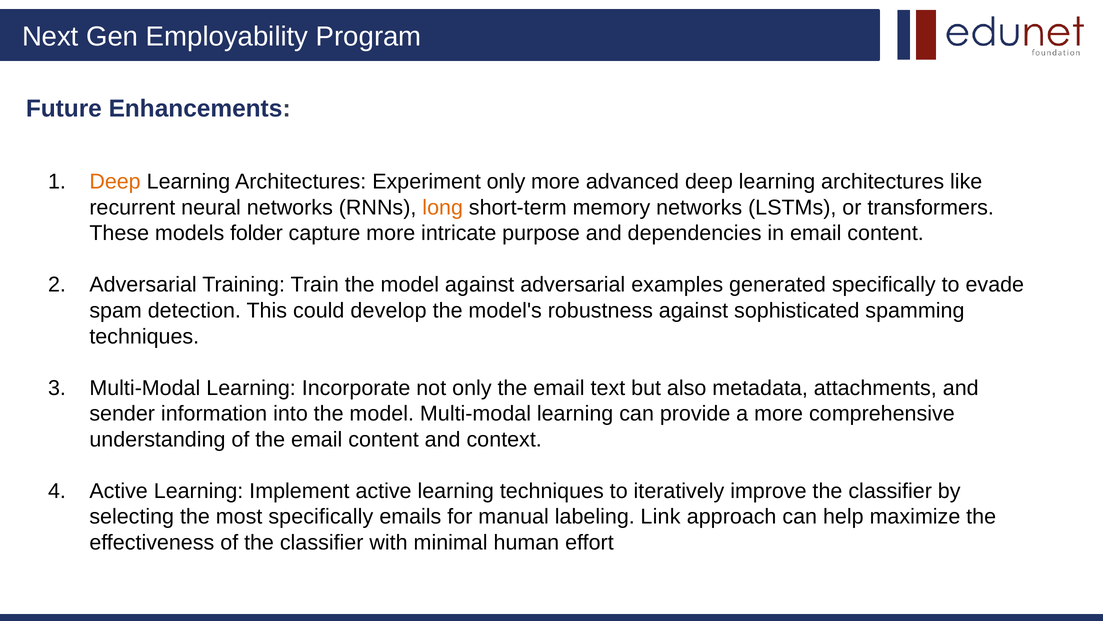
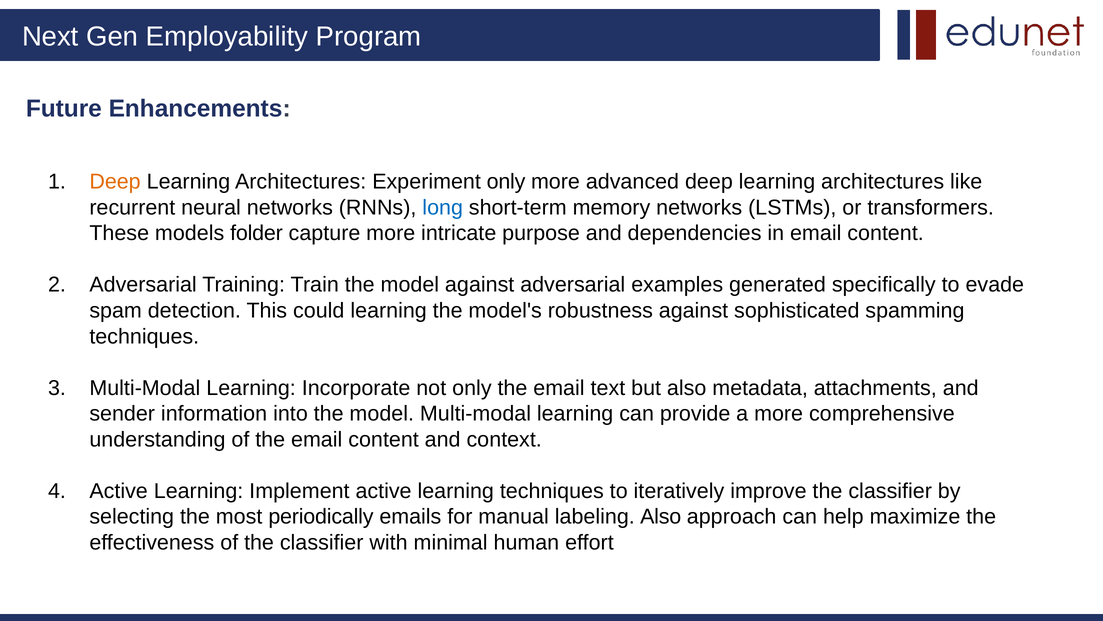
long colour: orange -> blue
could develop: develop -> learning
most specifically: specifically -> periodically
labeling Link: Link -> Also
